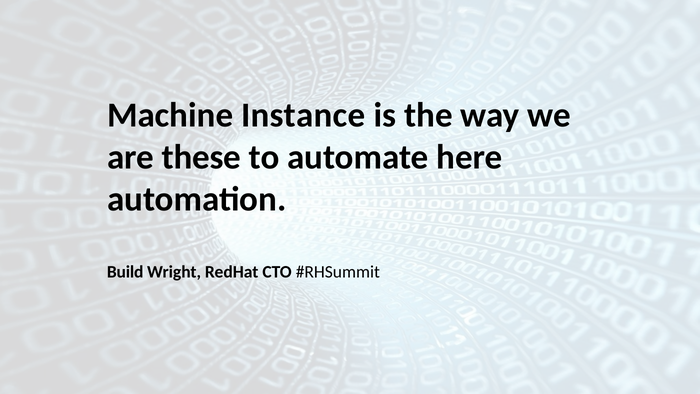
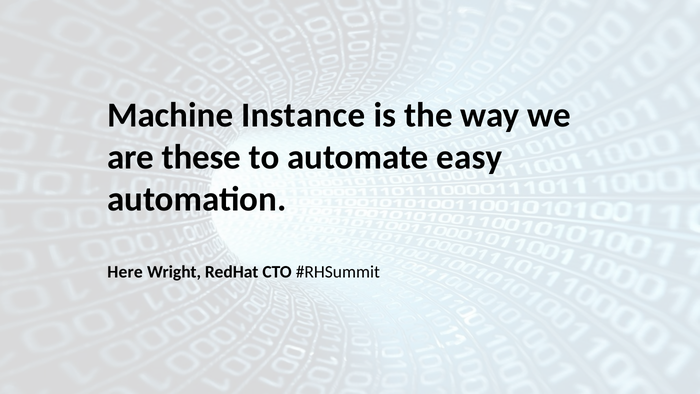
here: here -> easy
Build: Build -> Here
